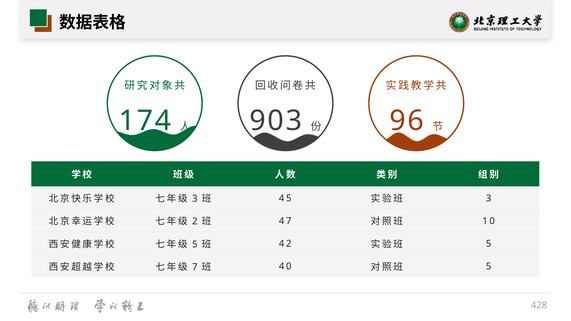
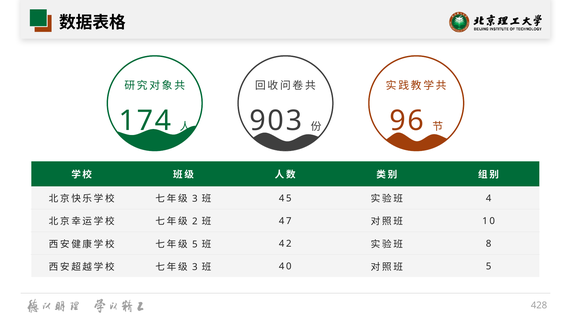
3 at (489, 198): 3 -> 4
5 at (489, 244): 5 -> 8
7 at (195, 267): 7 -> 3
